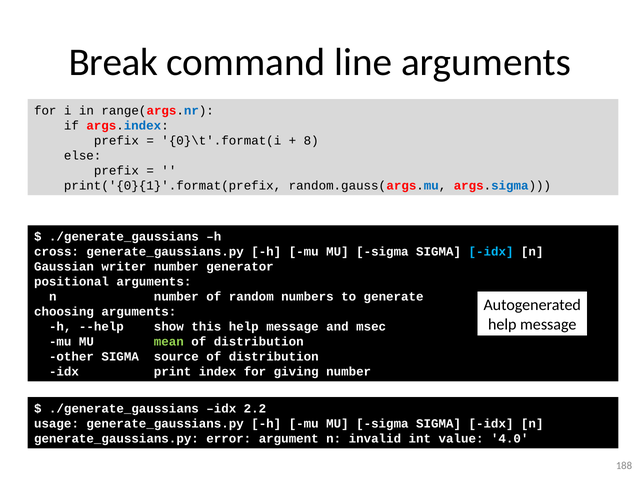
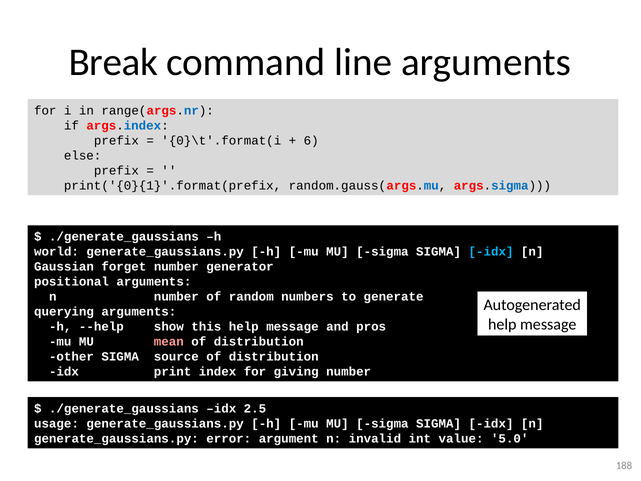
8: 8 -> 6
cross: cross -> world
writer: writer -> forget
choosing: choosing -> querying
msec: msec -> pros
mean colour: light green -> pink
2.2: 2.2 -> 2.5
4.0: 4.0 -> 5.0
